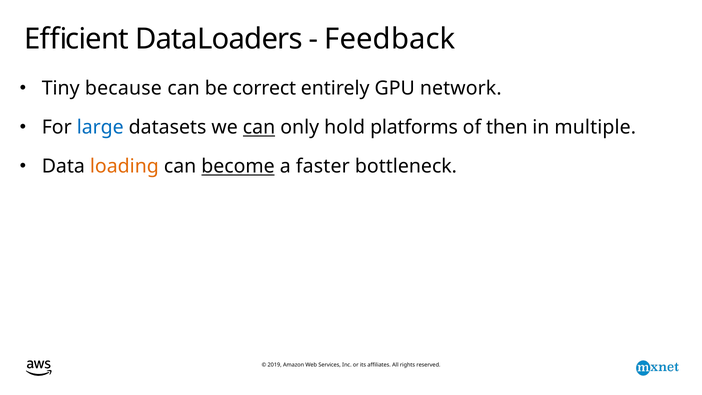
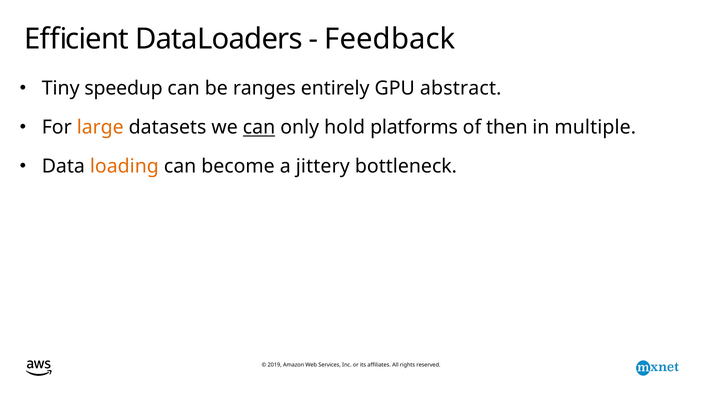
because: because -> speedup
correct: correct -> ranges
network: network -> abstract
large colour: blue -> orange
become underline: present -> none
faster: faster -> jittery
